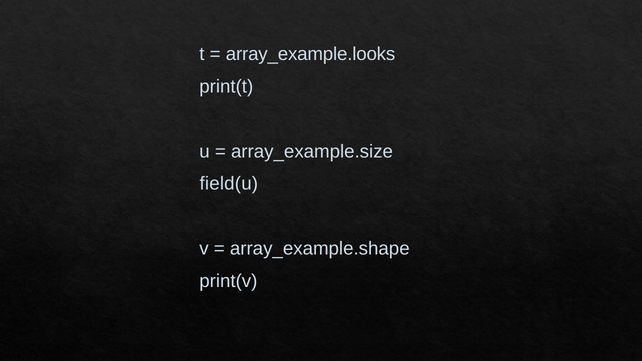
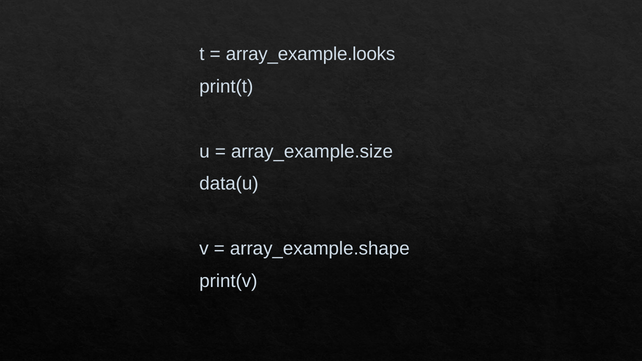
field(u: field(u -> data(u
